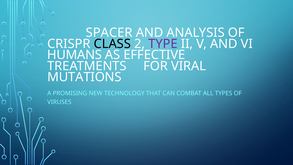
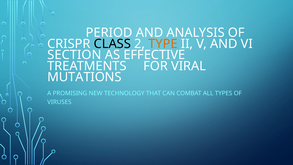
SPACER: SPACER -> PERIOD
TYPE colour: purple -> orange
HUMANS: HUMANS -> SECTION
